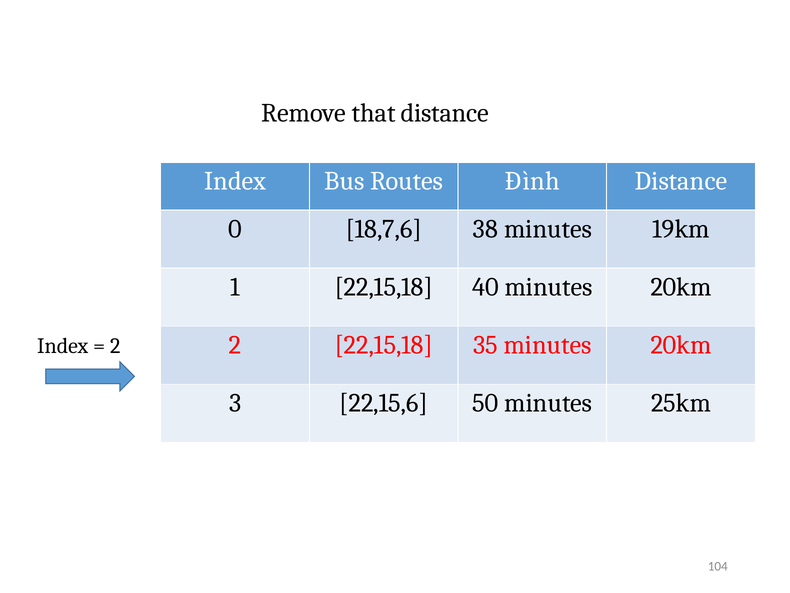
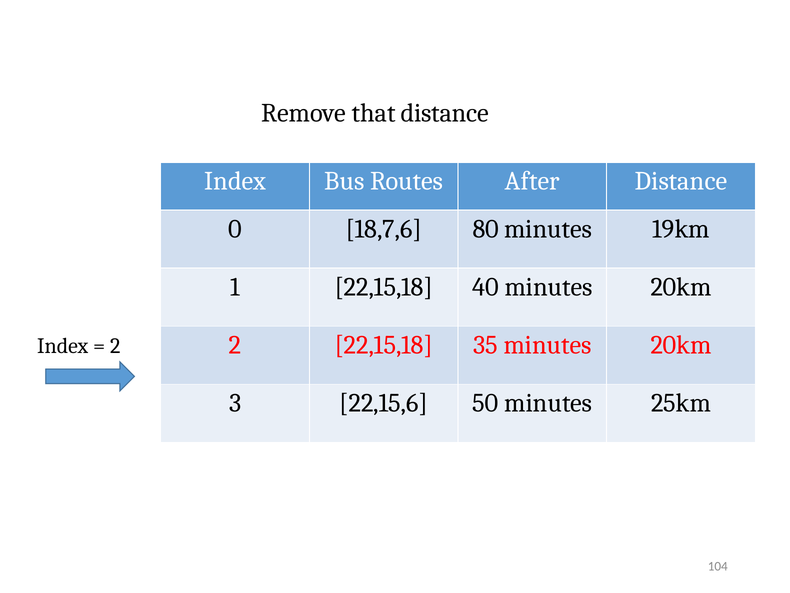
Đình: Đình -> After
38: 38 -> 80
